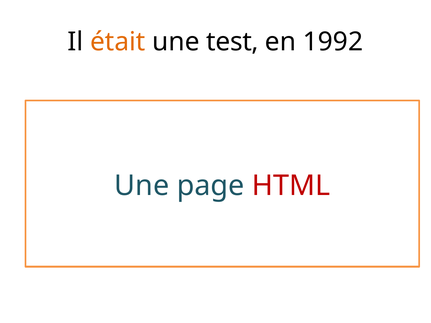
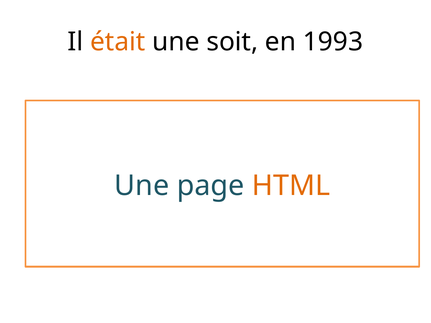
test: test -> soit
1992: 1992 -> 1993
HTML colour: red -> orange
